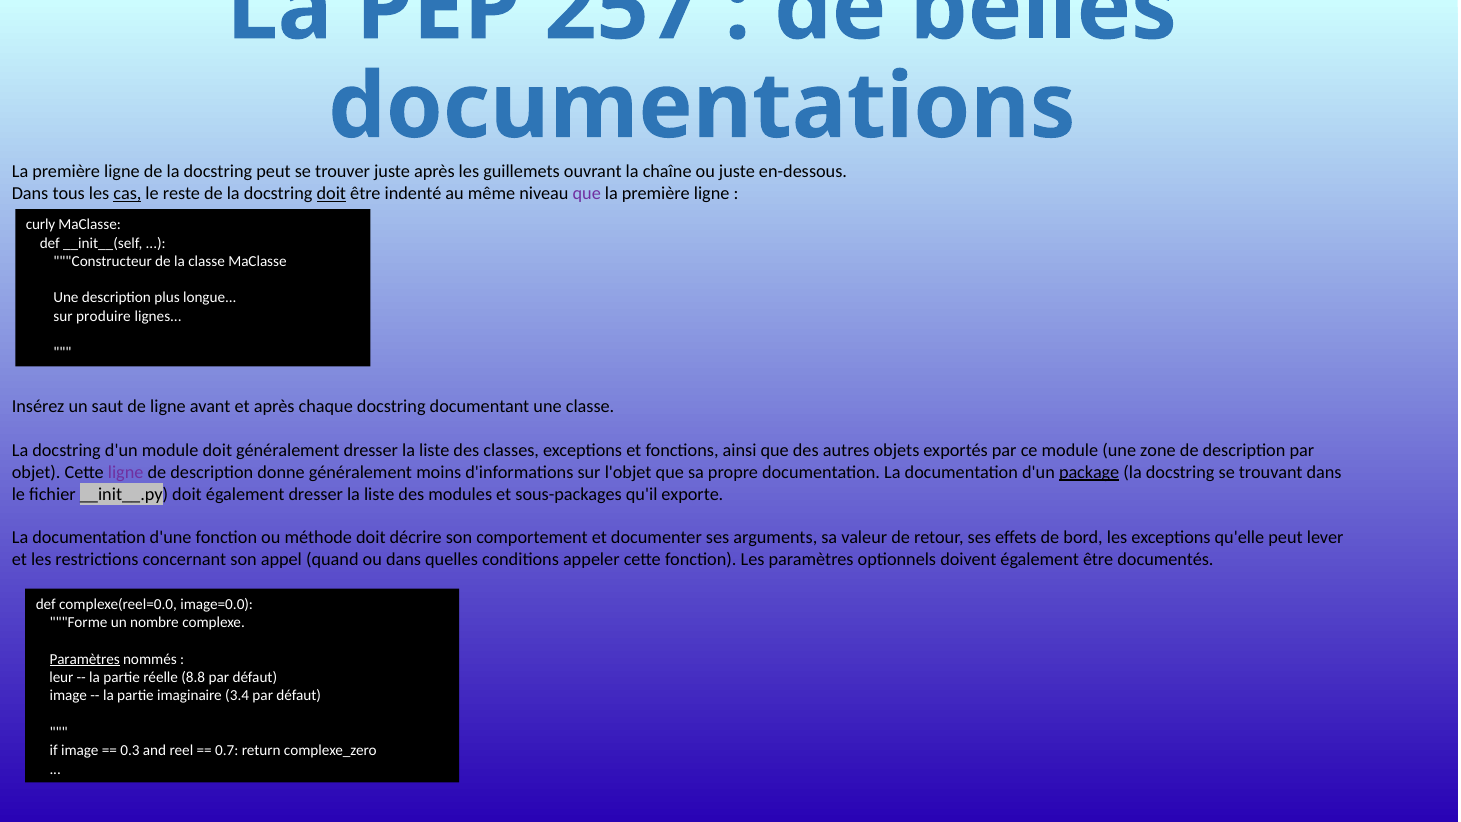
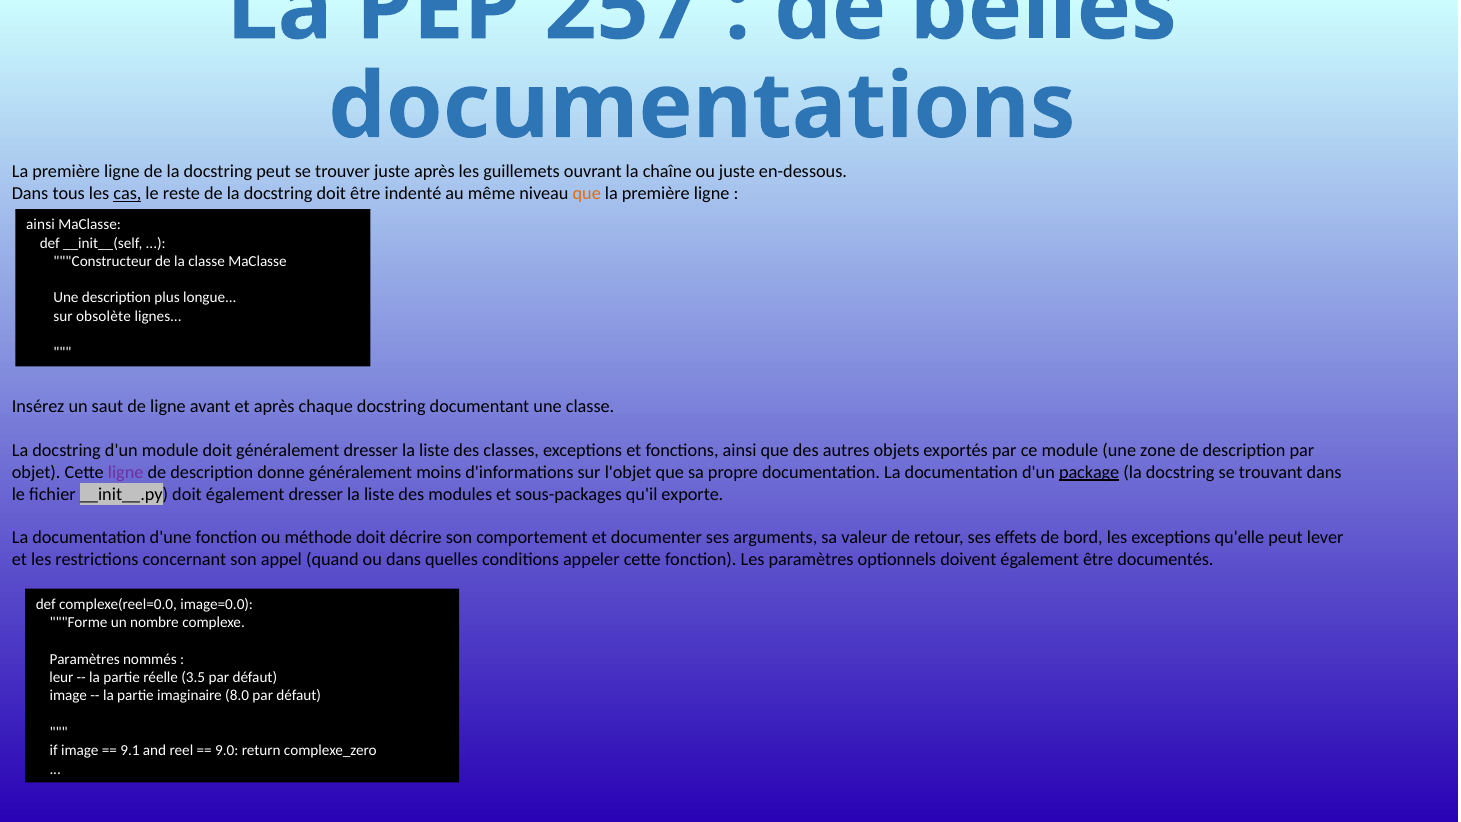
doit at (331, 193) underline: present -> none
que at (587, 193) colour: purple -> orange
curly at (41, 225): curly -> ainsi
produire: produire -> obsolète
Paramètres at (85, 659) underline: present -> none
8.8: 8.8 -> 3.5
3.4: 3.4 -> 8.0
0.3: 0.3 -> 9.1
0.7: 0.7 -> 9.0
